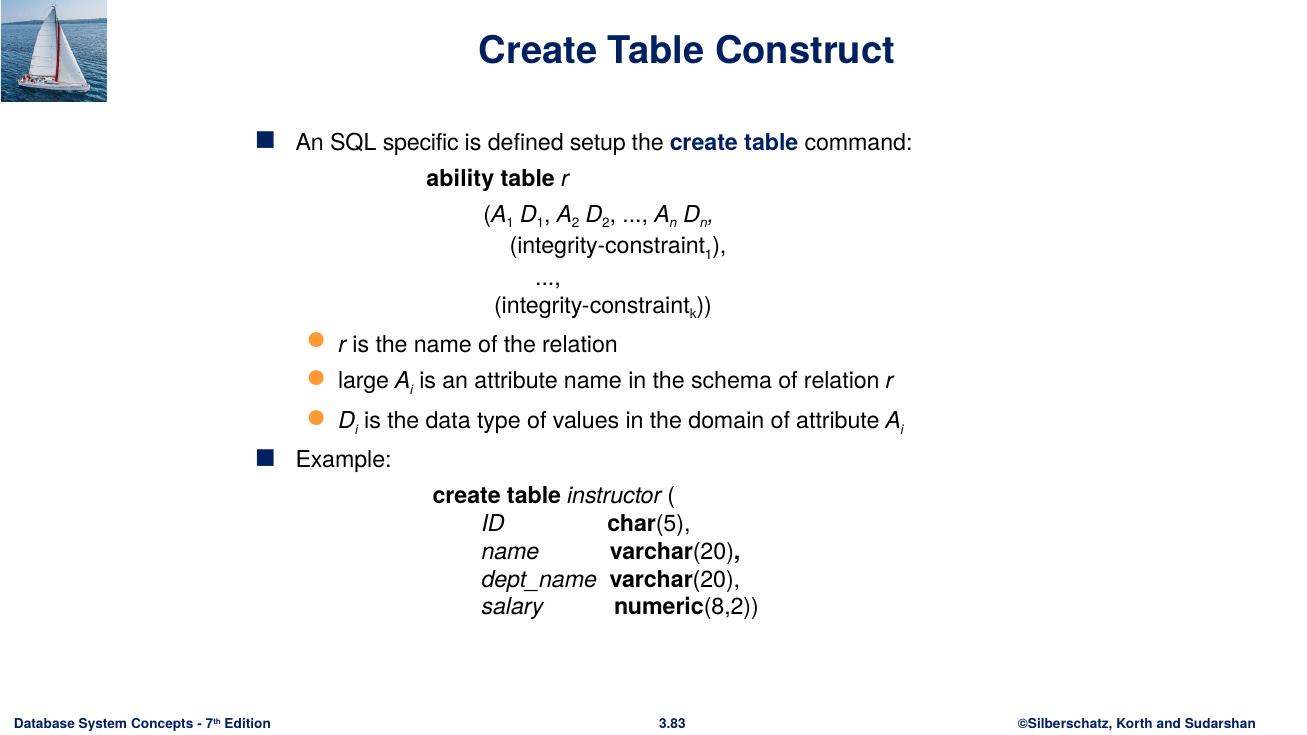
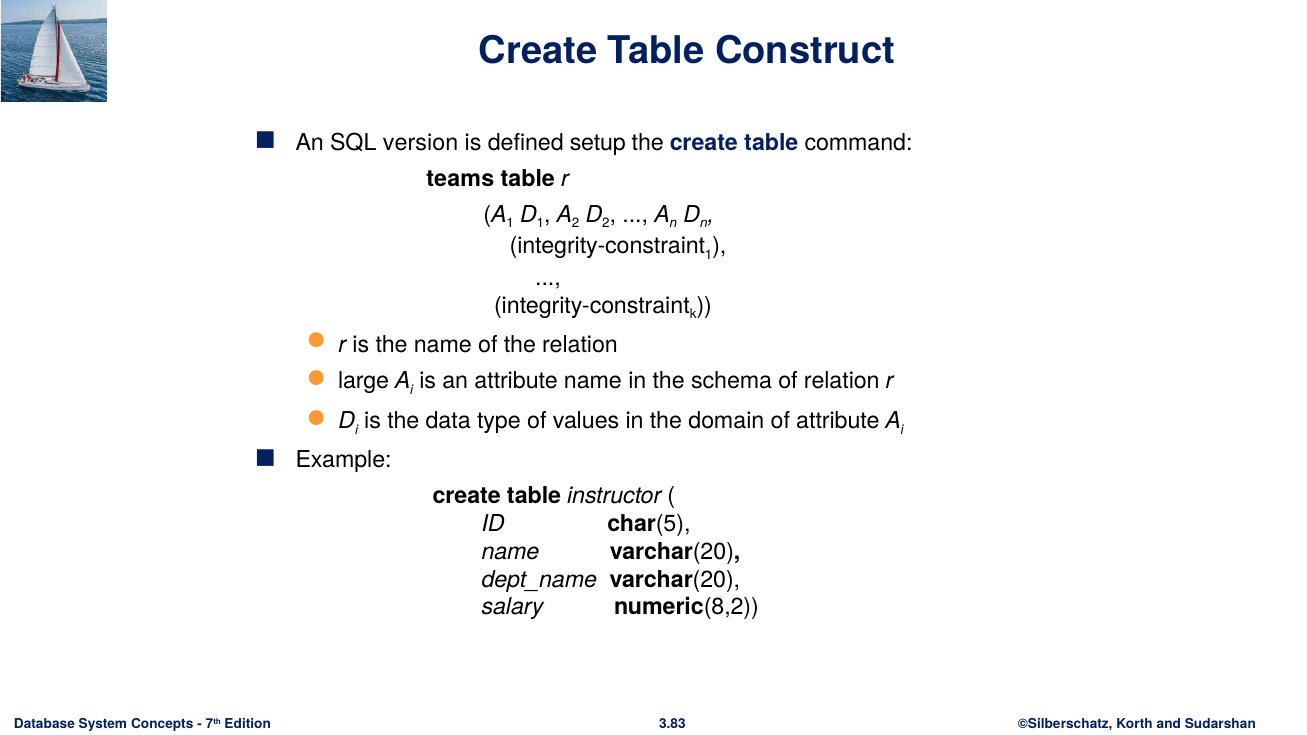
specific: specific -> version
ability: ability -> teams
